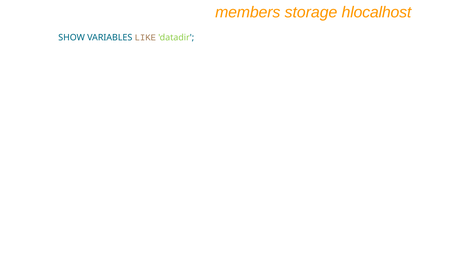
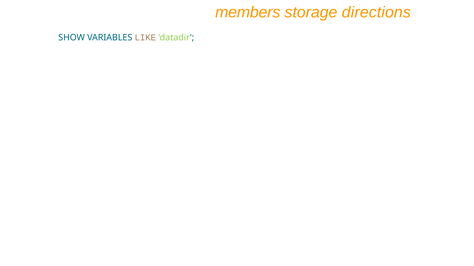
hlocalhost: hlocalhost -> directions
